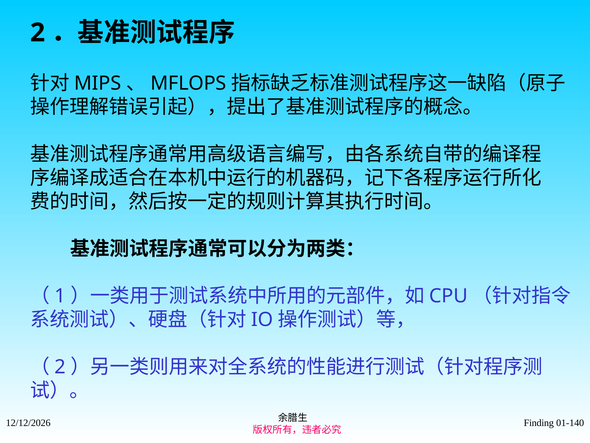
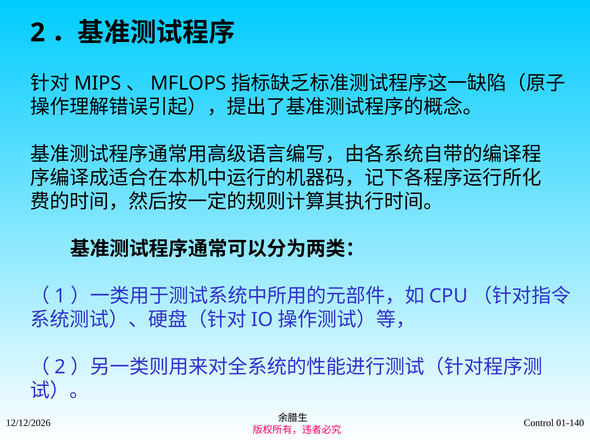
Finding: Finding -> Control
